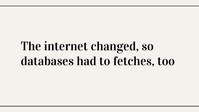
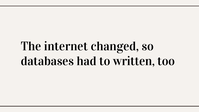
fetches: fetches -> written
